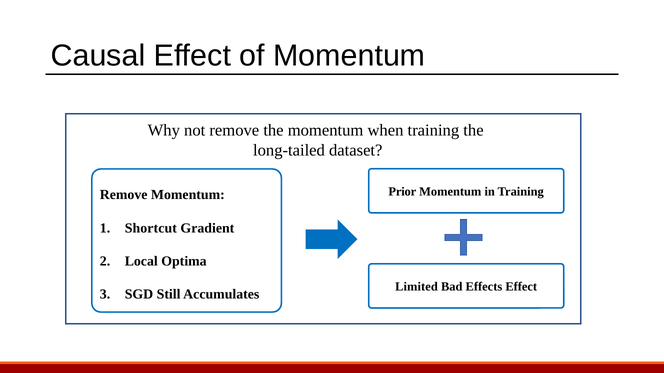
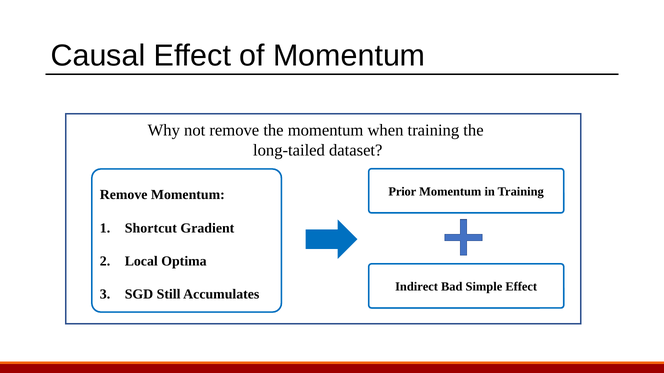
Limited: Limited -> Indirect
Effects: Effects -> Simple
